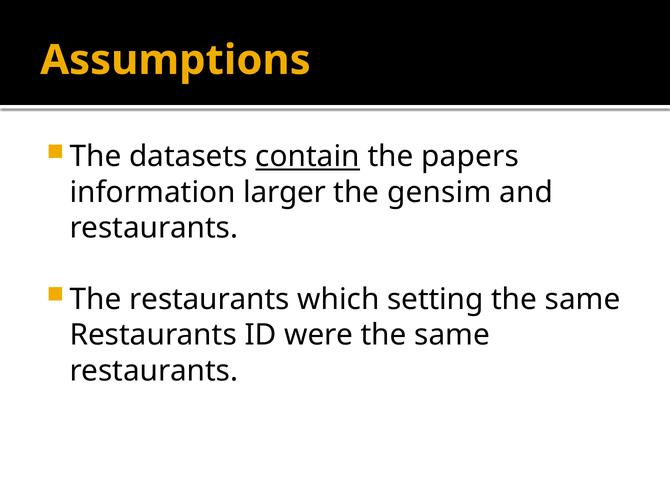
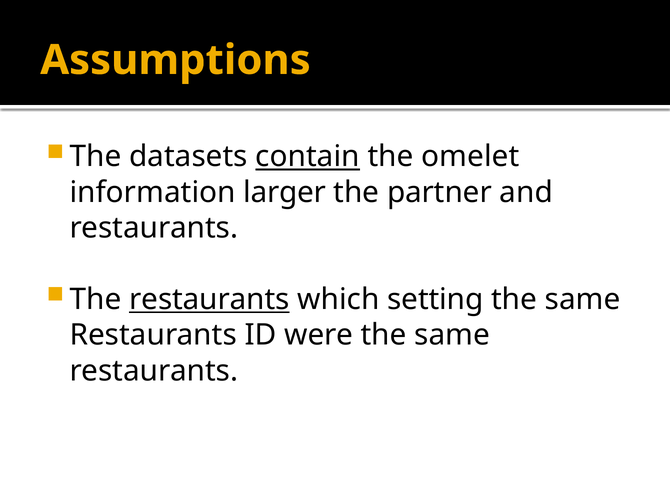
papers: papers -> omelet
gensim: gensim -> partner
restaurants at (209, 300) underline: none -> present
